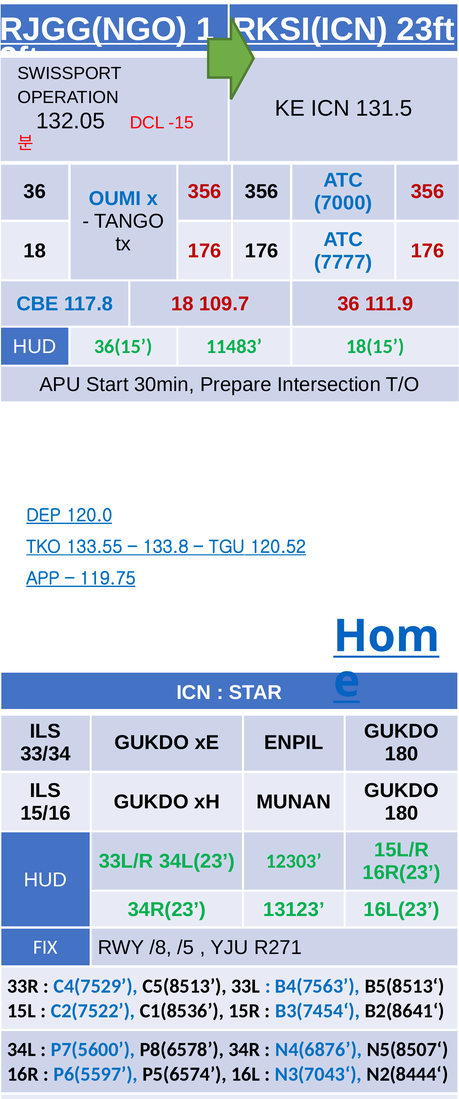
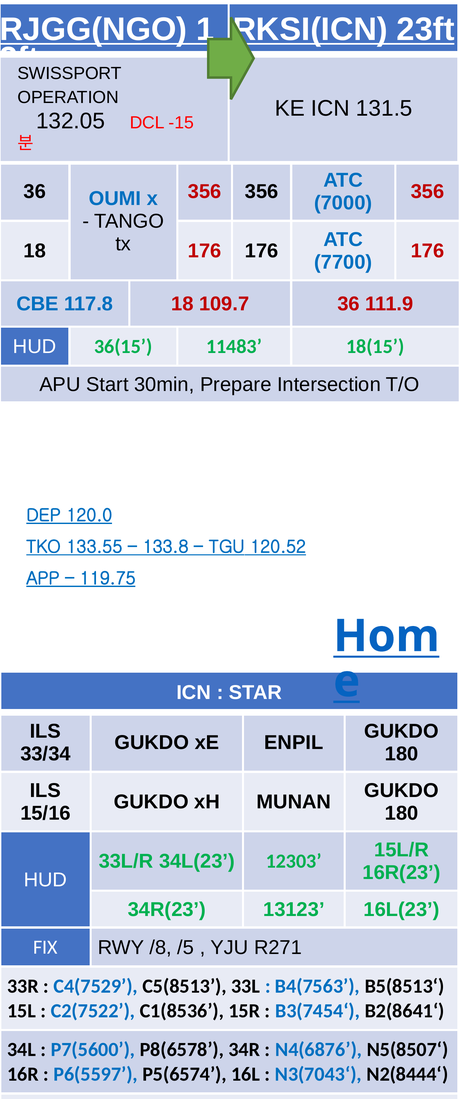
7777: 7777 -> 7700
